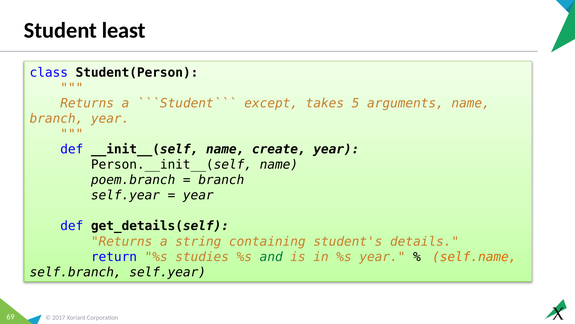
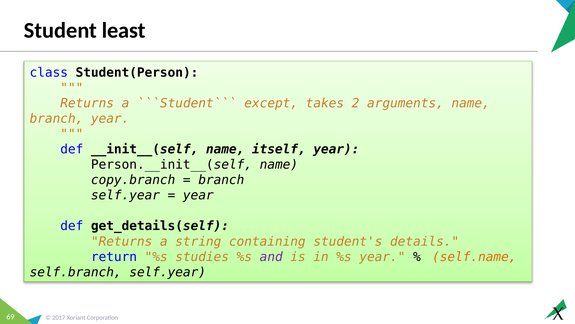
5: 5 -> 2
create: create -> itself
poem.branch: poem.branch -> copy.branch
and colour: green -> purple
